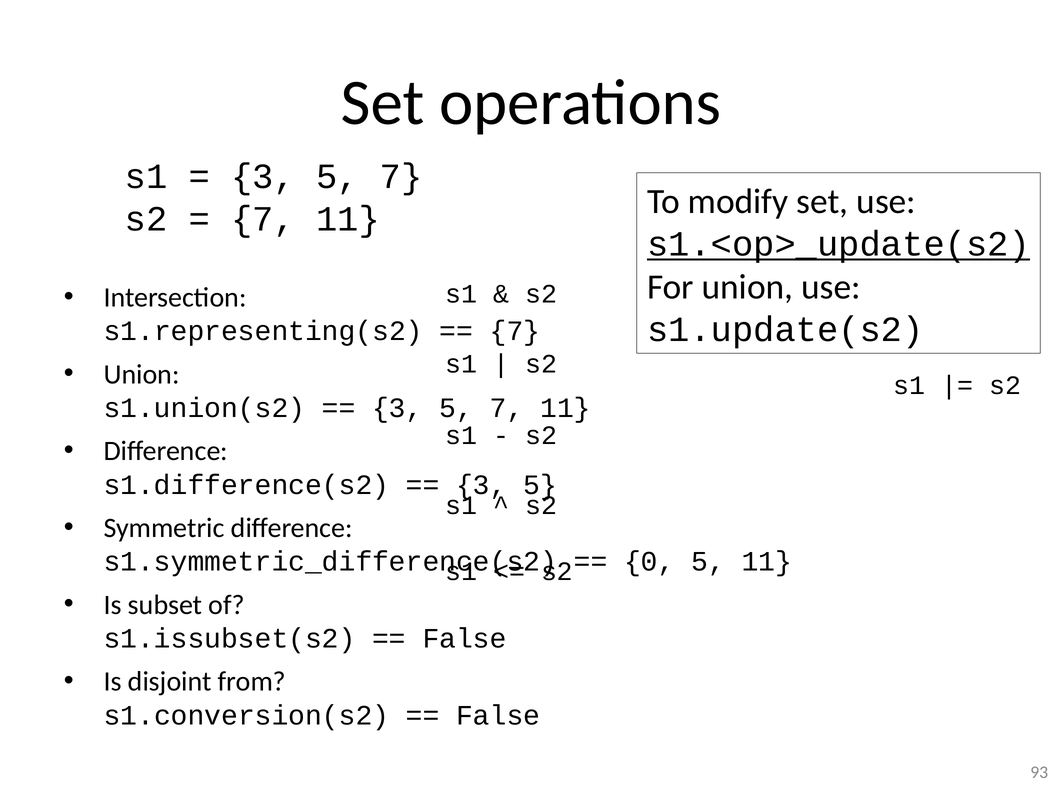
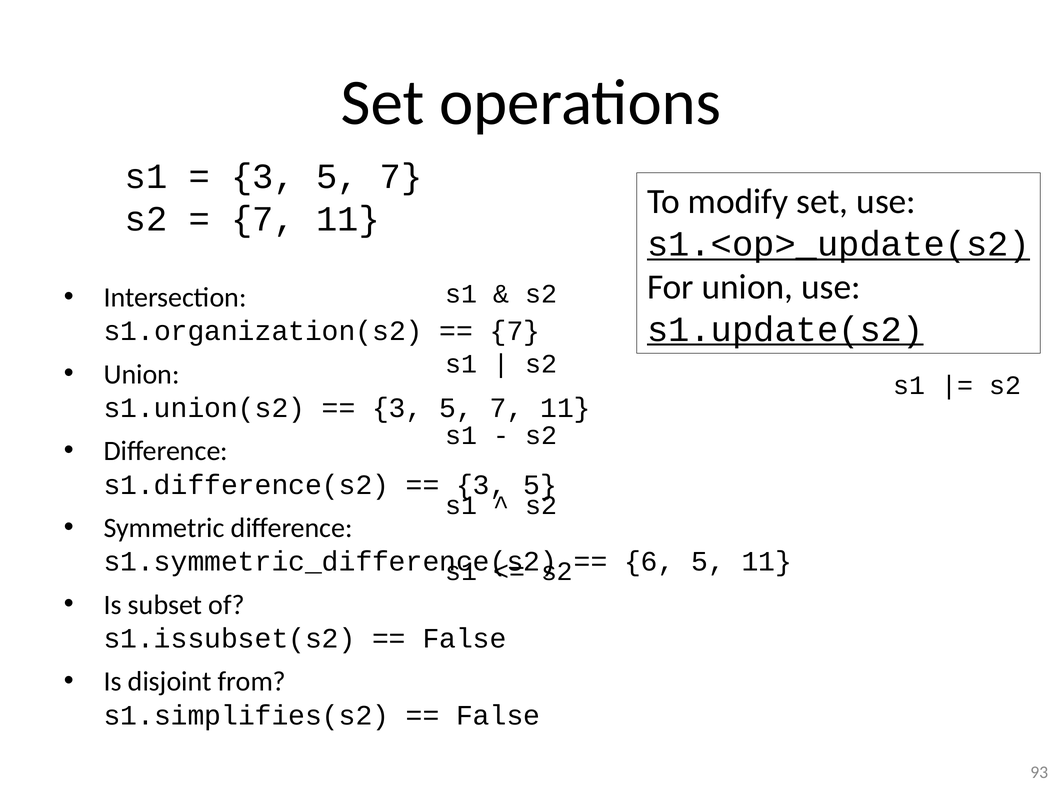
s1.update(s2 underline: none -> present
s1.representing(s2: s1.representing(s2 -> s1.organization(s2
0: 0 -> 6
s1.conversion(s2: s1.conversion(s2 -> s1.simplifies(s2
